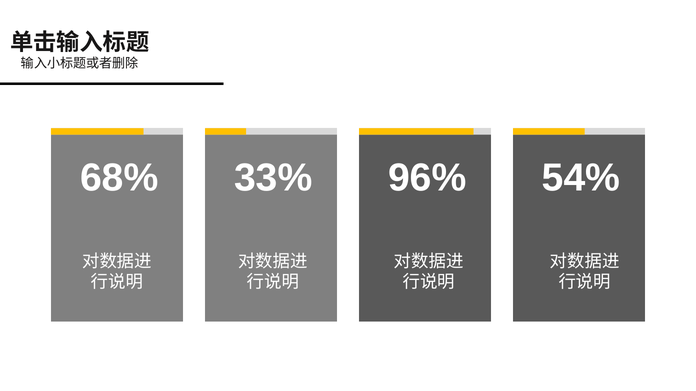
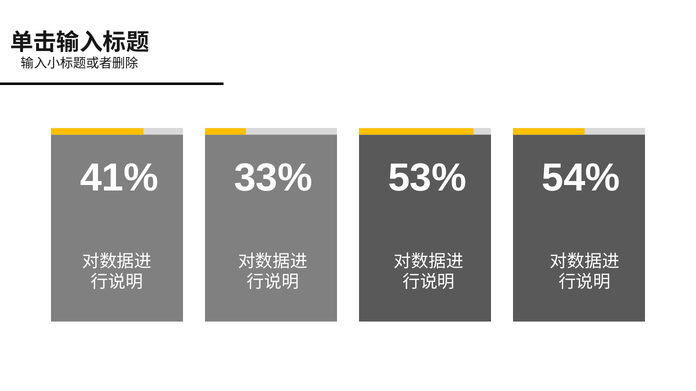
68%: 68% -> 41%
96%: 96% -> 53%
